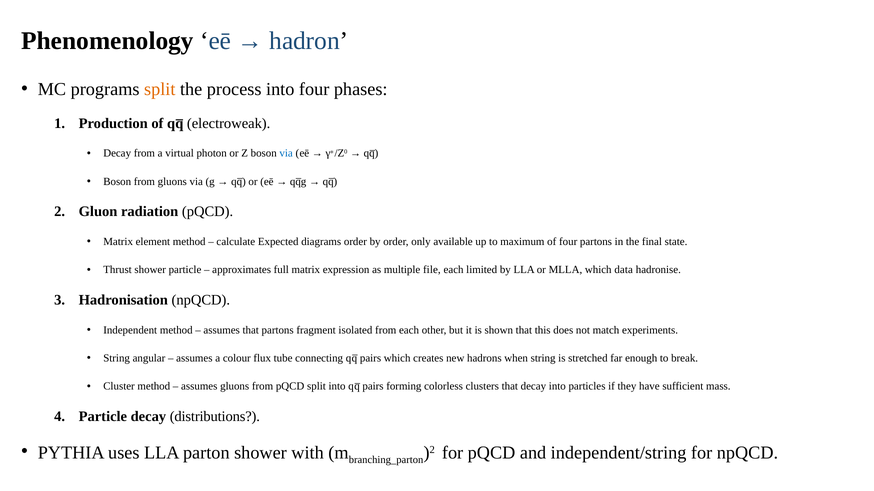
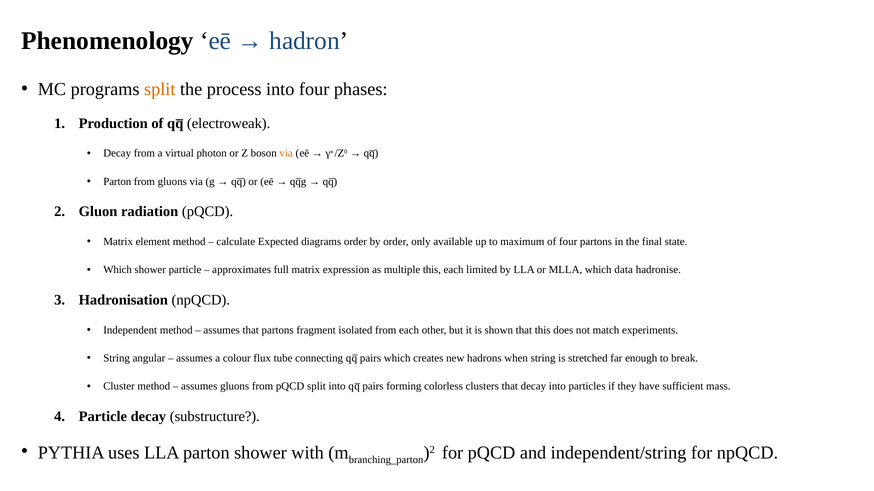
via at (286, 154) colour: blue -> orange
Boson at (117, 182): Boson -> Parton
Thrust at (118, 270): Thrust -> Which
multiple file: file -> this
distributions: distributions -> substructure
